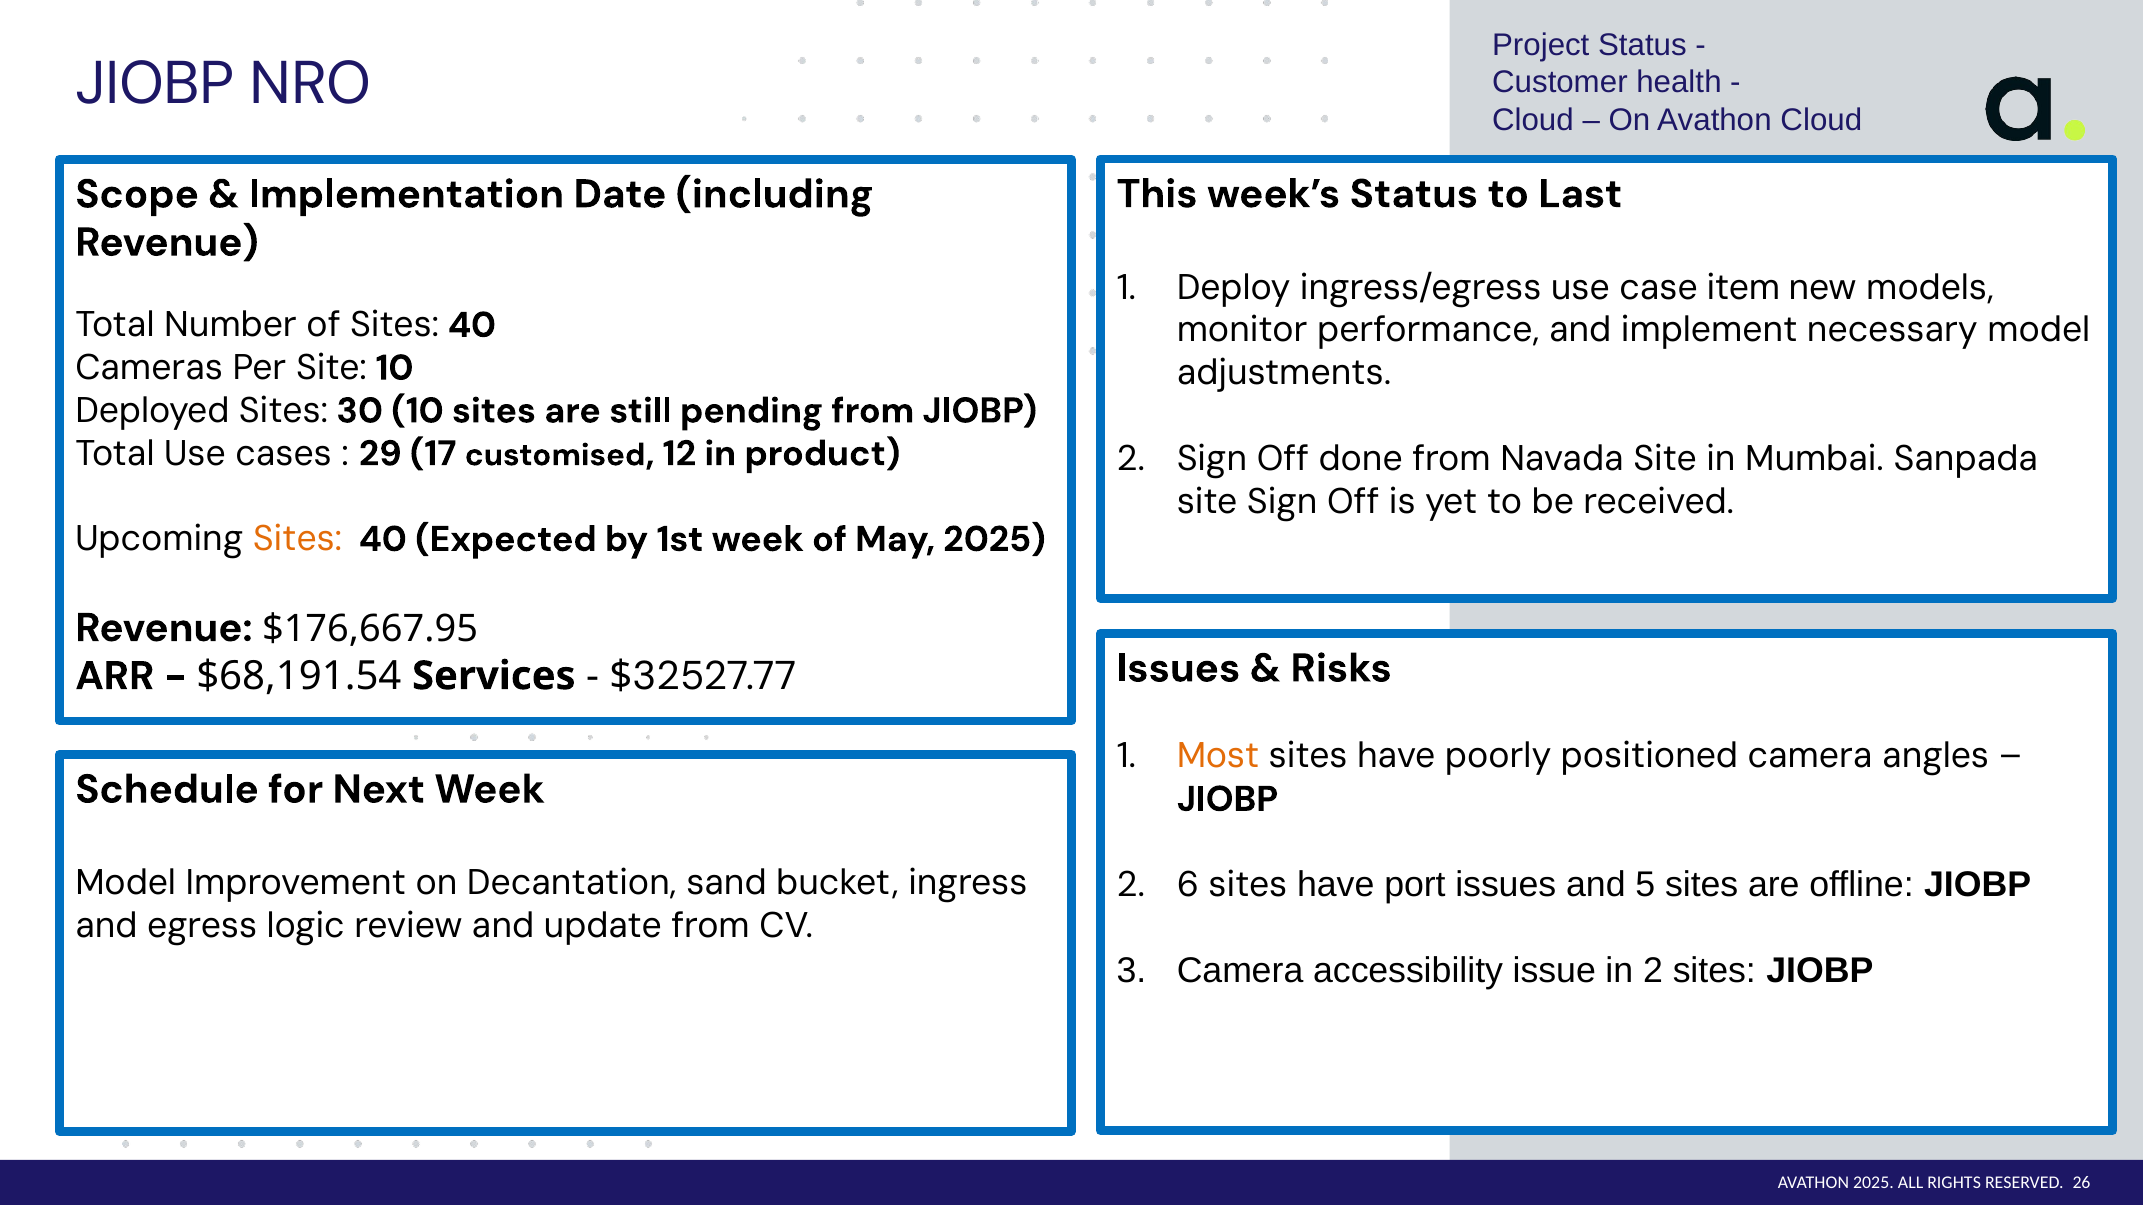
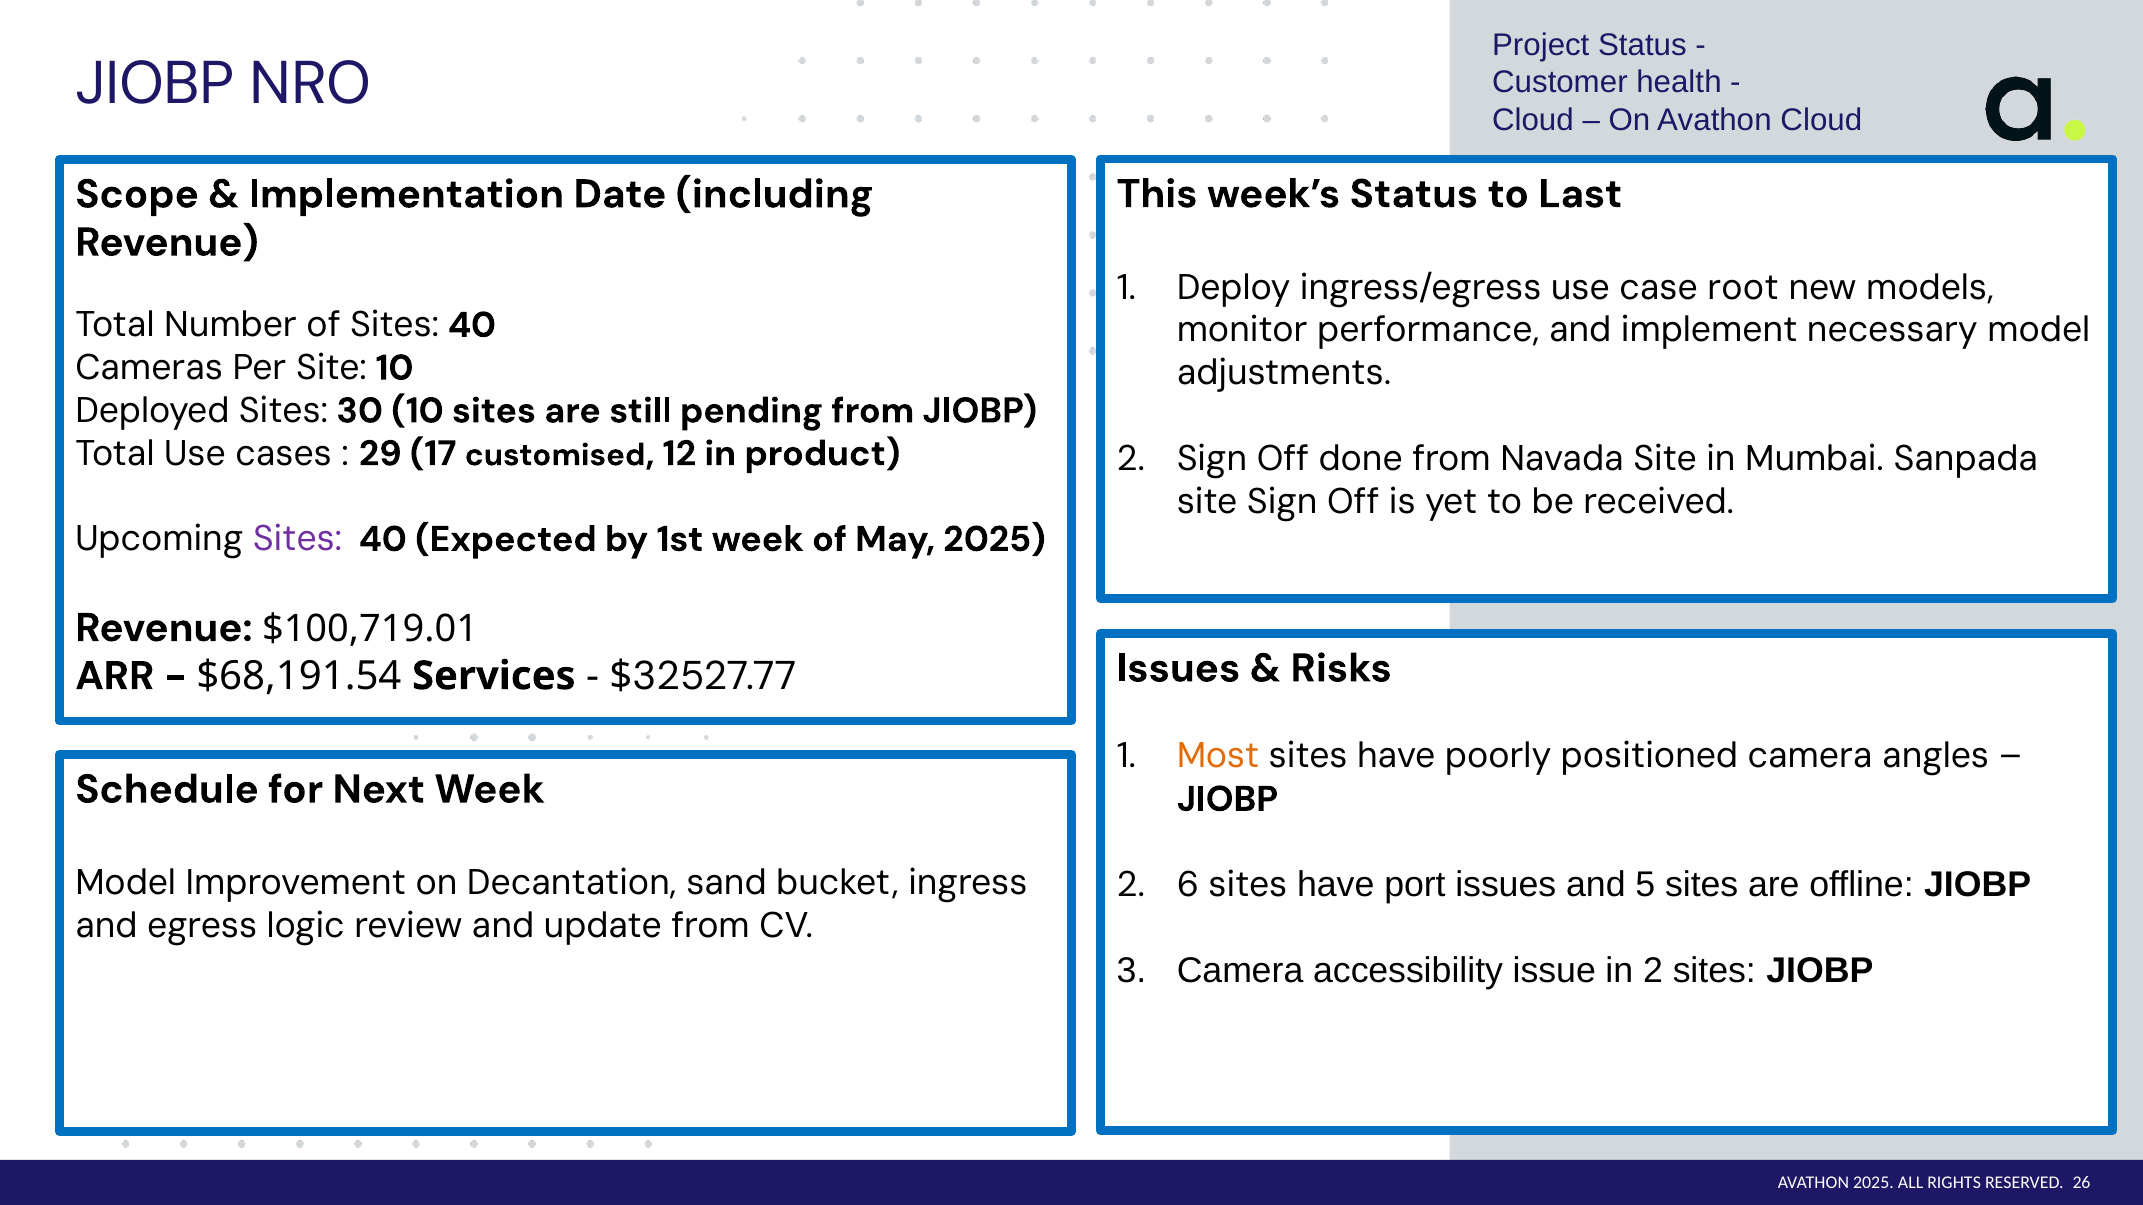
item: item -> root
Sites at (297, 539) colour: orange -> purple
$176,667.95: $176,667.95 -> $100,719.01
